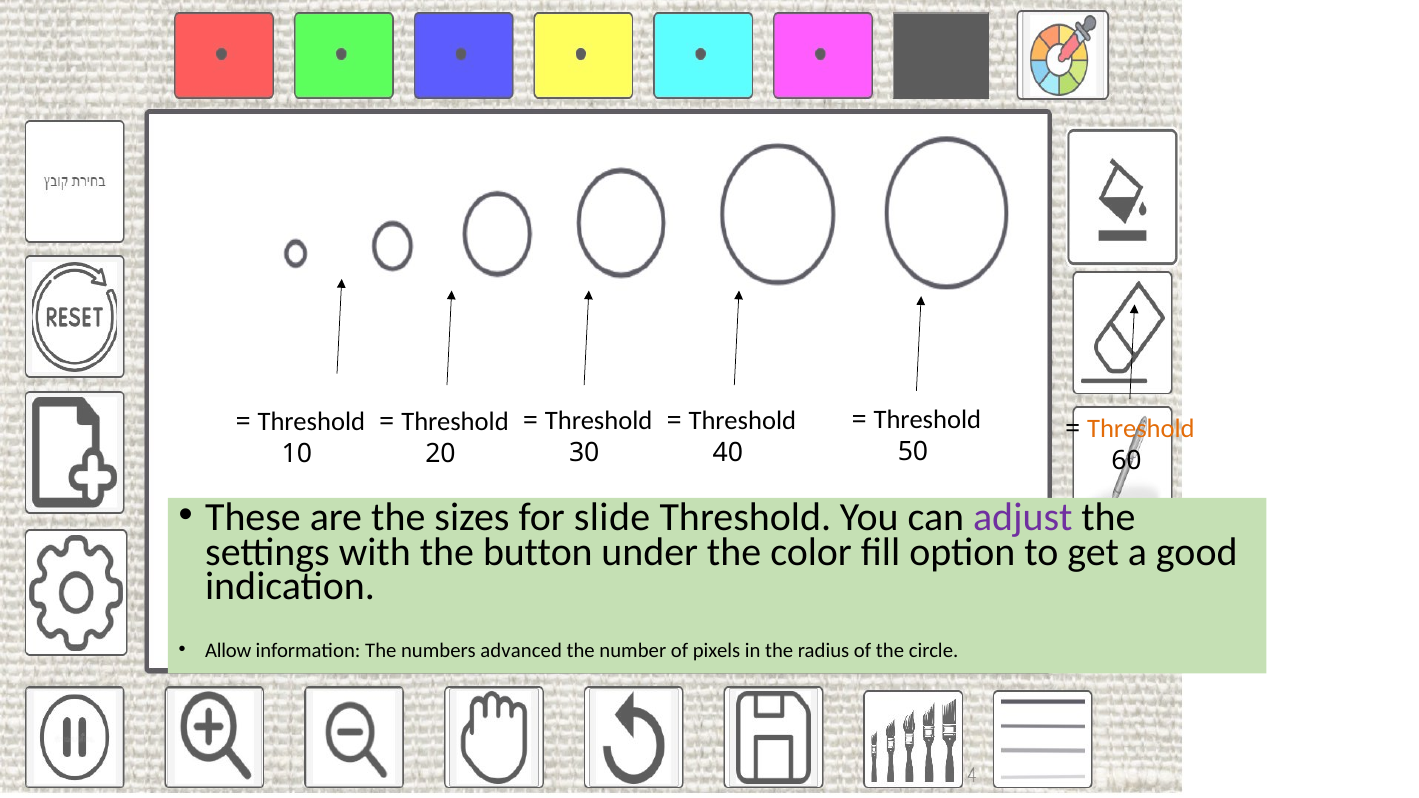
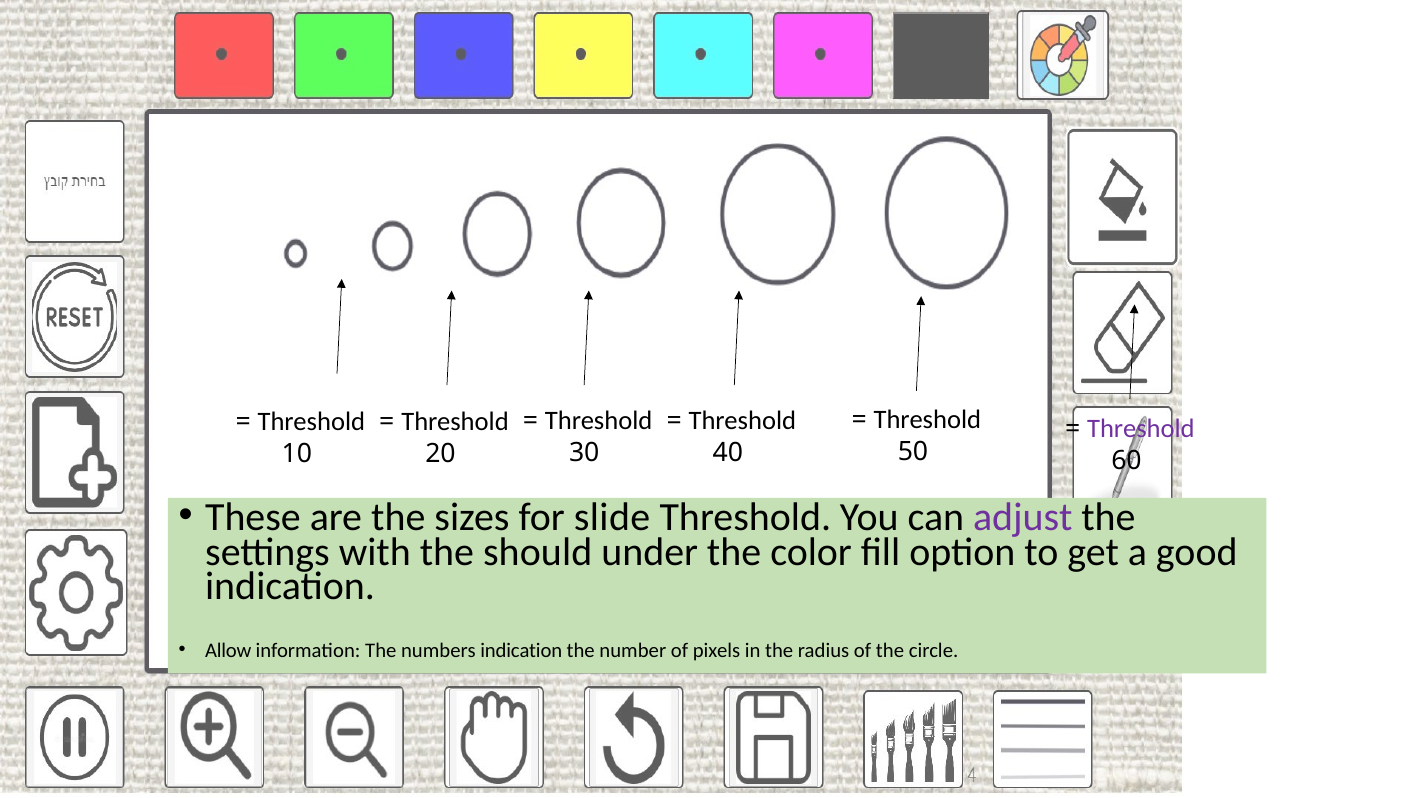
Threshold at (1141, 429) colour: orange -> purple
button: button -> should
numbers advanced: advanced -> indication
